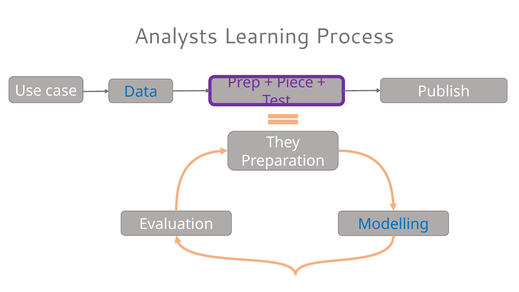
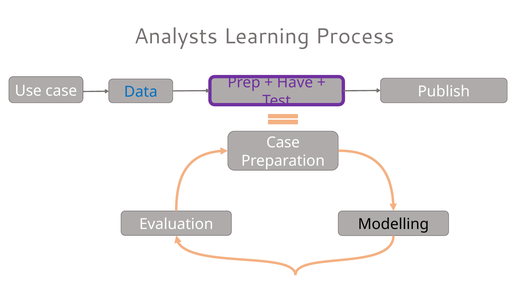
Piece: Piece -> Have
They at (283, 143): They -> Case
Modelling colour: blue -> black
